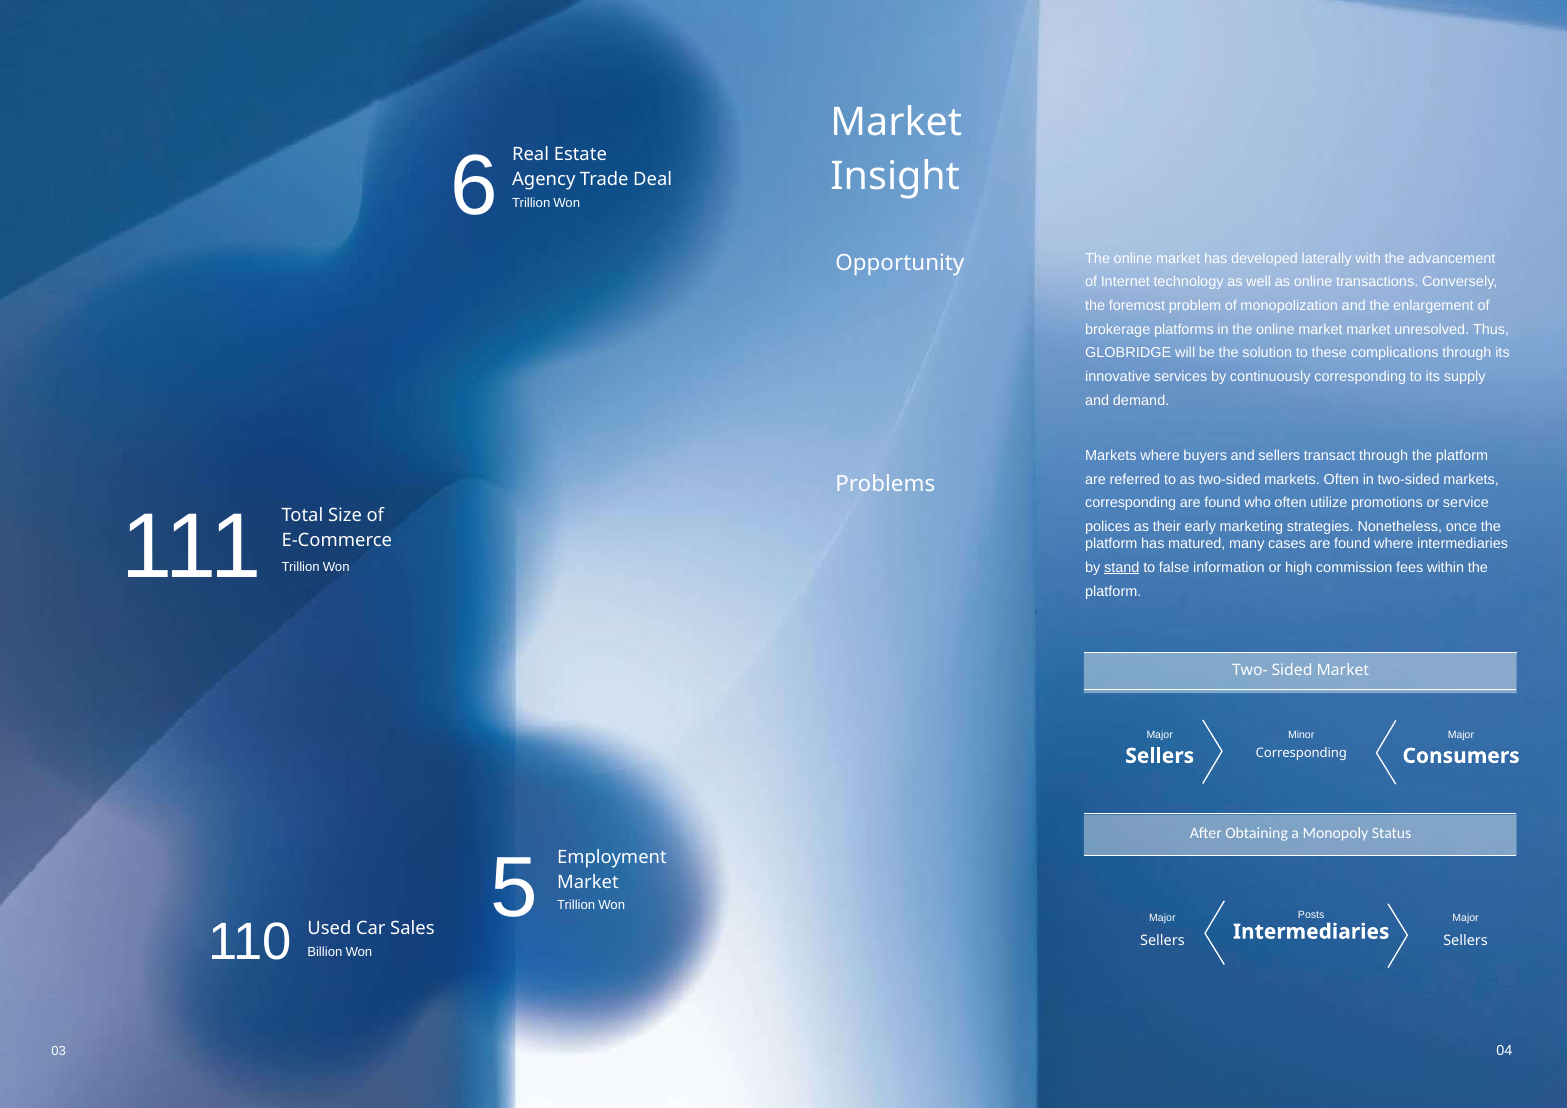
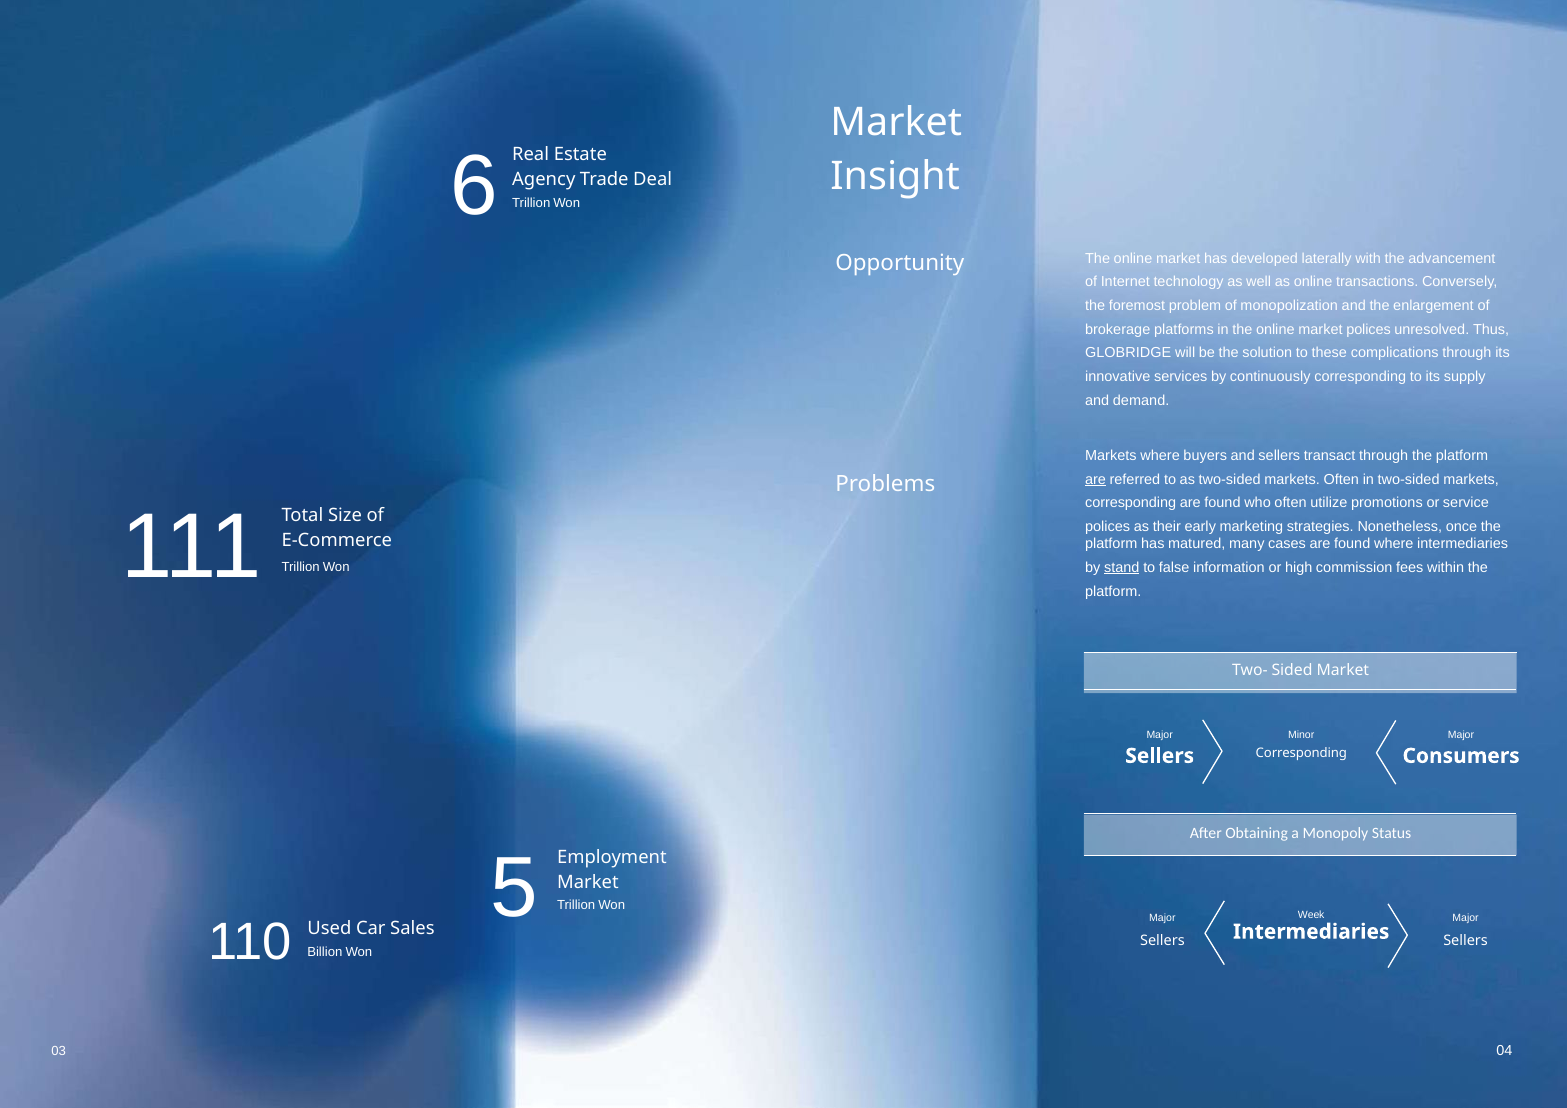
market market: market -> polices
are at (1096, 479) underline: none -> present
Posts: Posts -> Week
